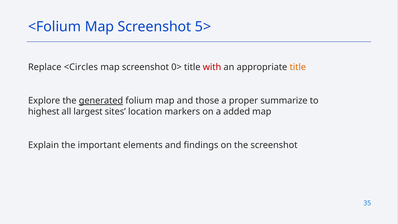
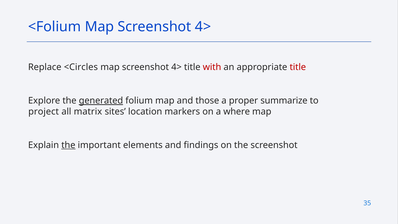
<Folium Map Screenshot 5>: 5> -> 4>
0> at (177, 67): 0> -> 4>
title at (298, 67) colour: orange -> red
highest: highest -> project
largest: largest -> matrix
added: added -> where
the at (68, 145) underline: none -> present
